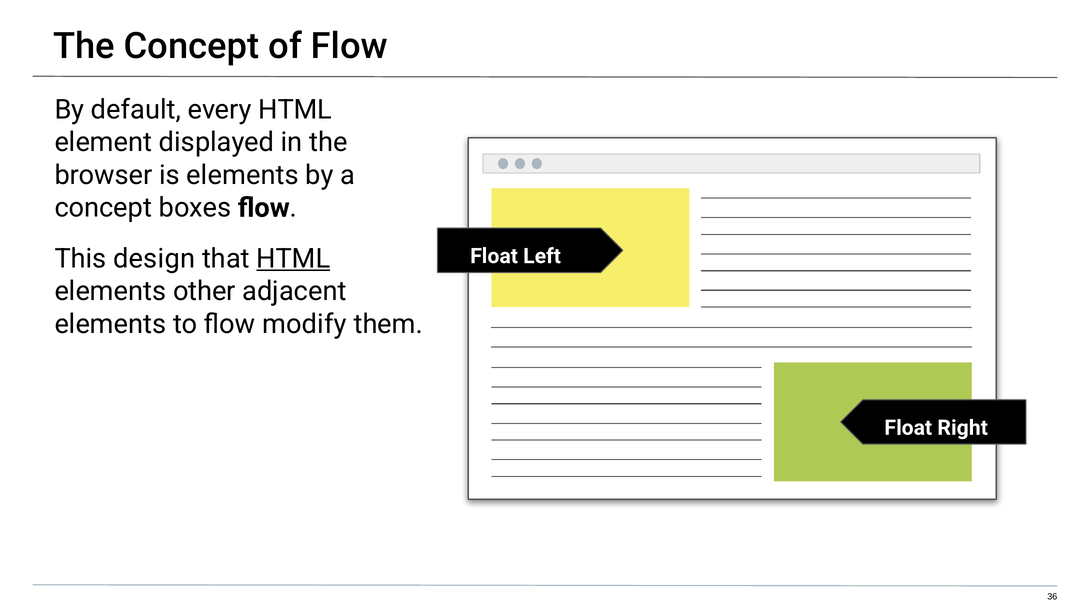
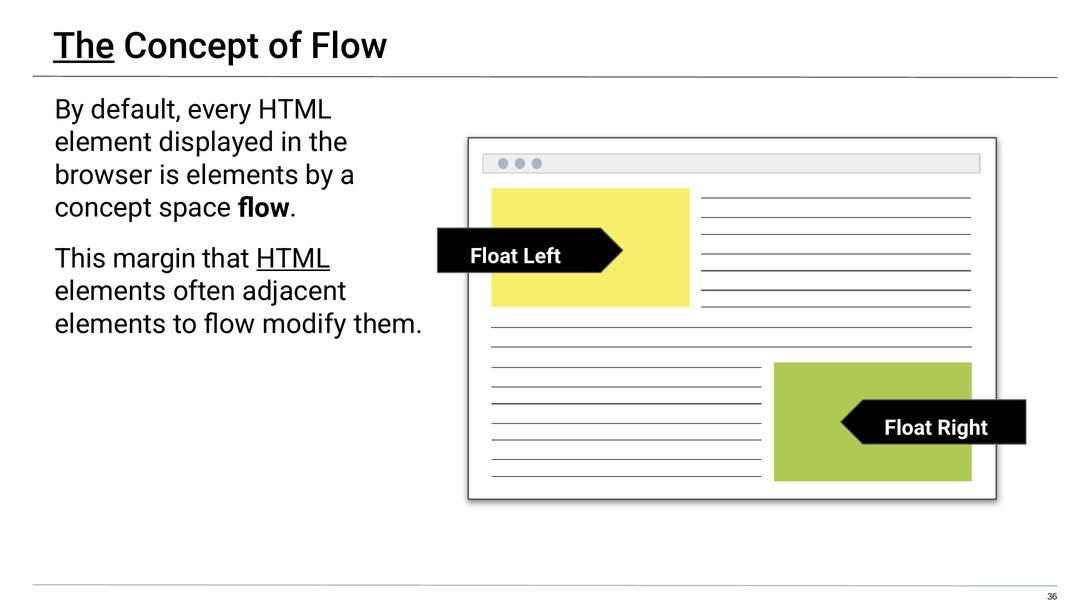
The at (84, 46) underline: none -> present
boxes: boxes -> space
design: design -> margin
other: other -> often
